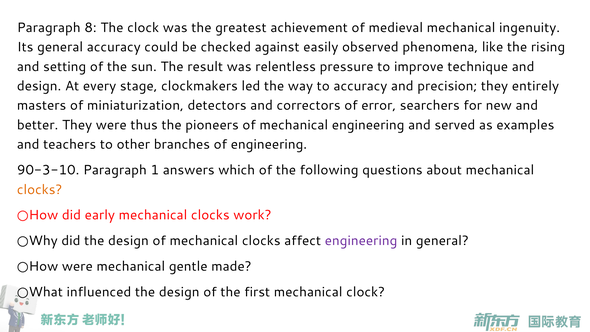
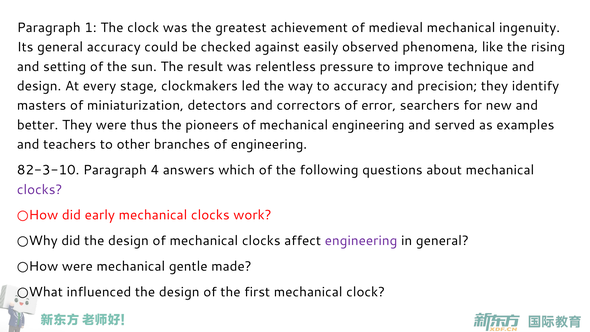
8: 8 -> 1
entirely: entirely -> identify
90-3-10: 90-3-10 -> 82-3-10
1: 1 -> 4
clocks at (40, 189) colour: orange -> purple
